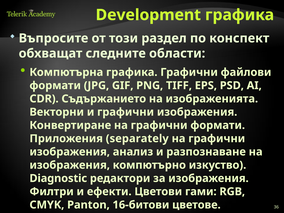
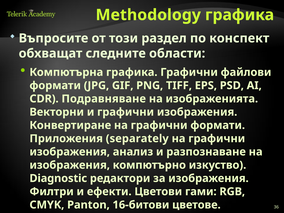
Development: Development -> Methodology
Съдържанието: Съдържанието -> Подравняване
